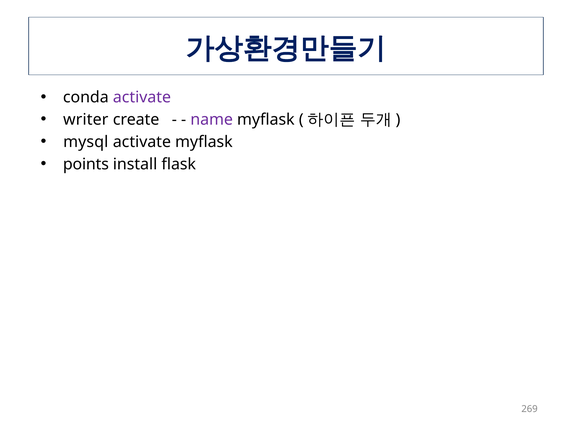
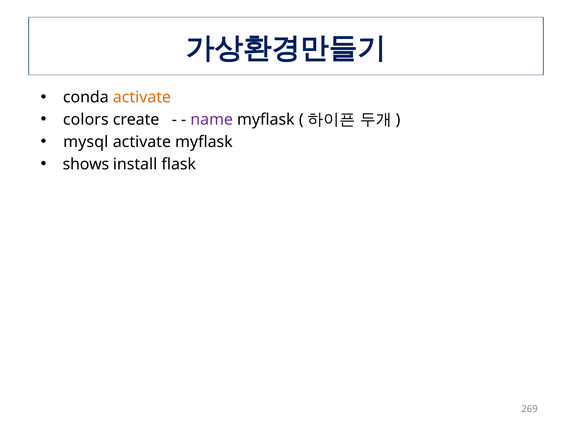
activate at (142, 97) colour: purple -> orange
writer: writer -> colors
points: points -> shows
